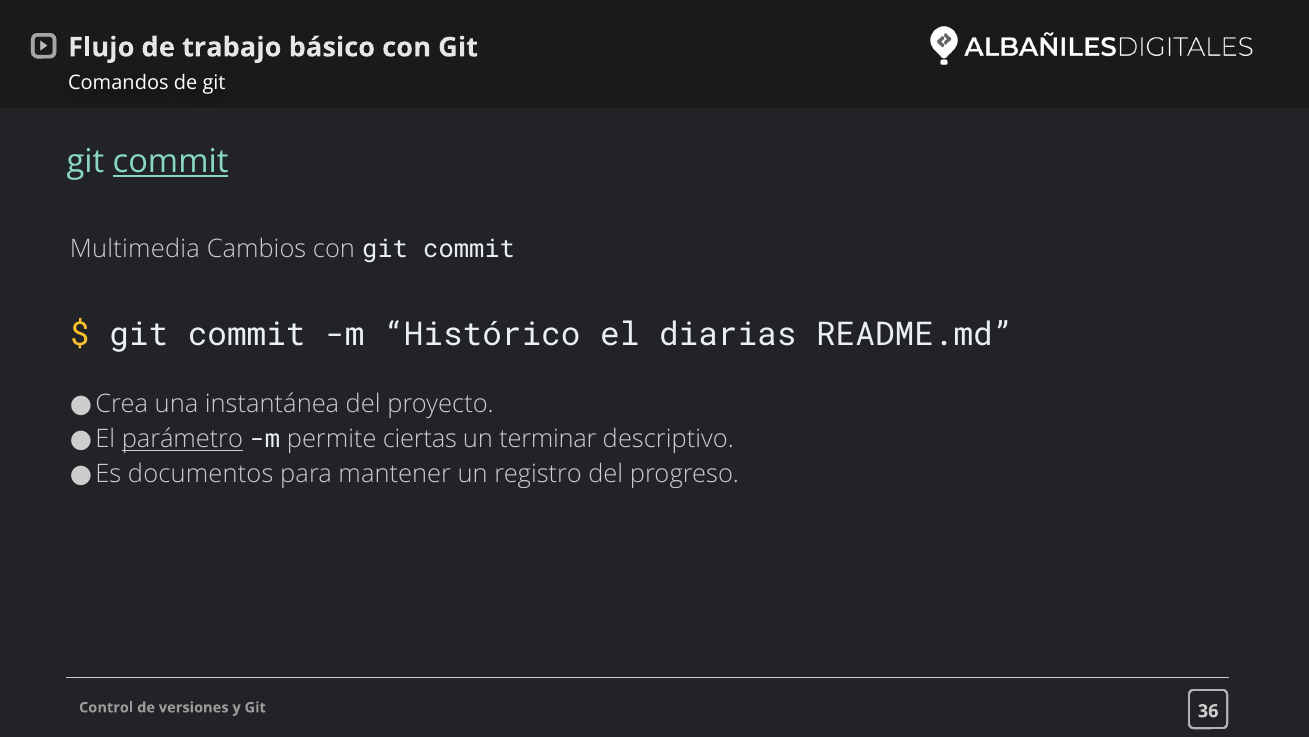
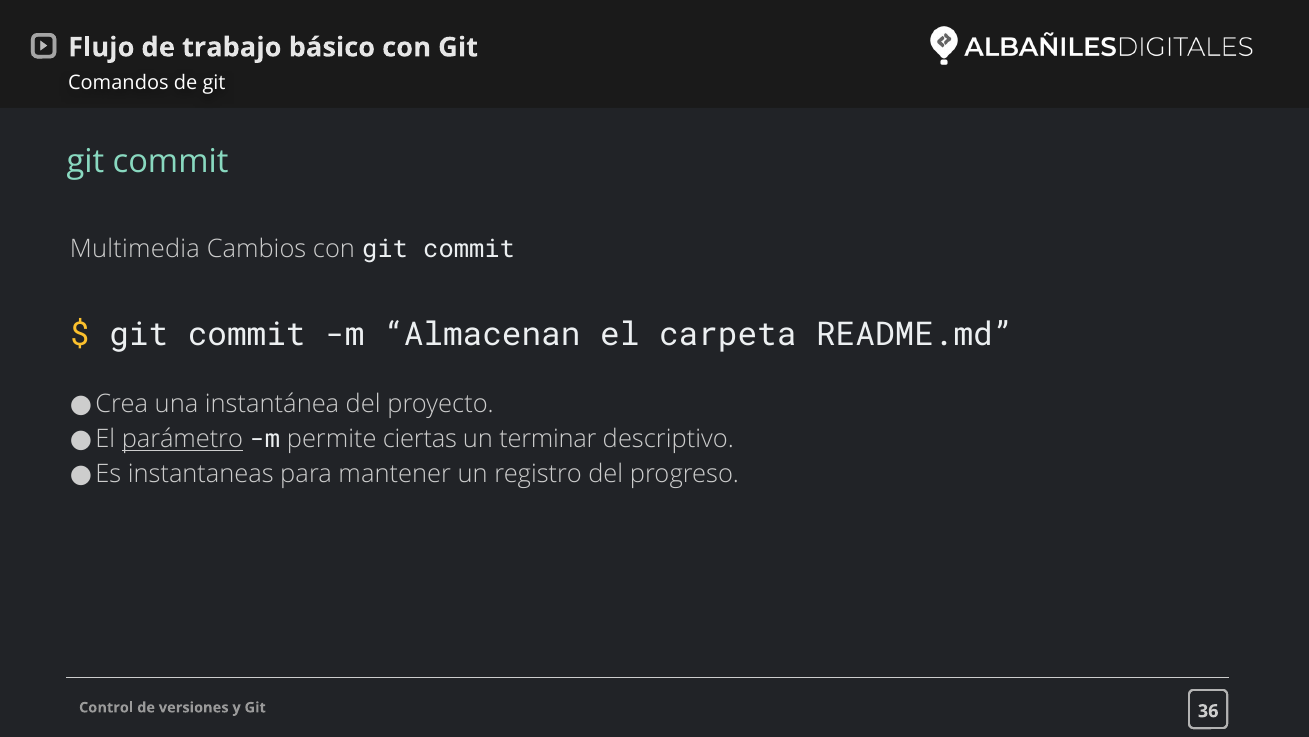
commit at (171, 161) underline: present -> none
Histórico: Histórico -> Almacenan
diarias: diarias -> carpeta
documentos: documentos -> instantaneas
